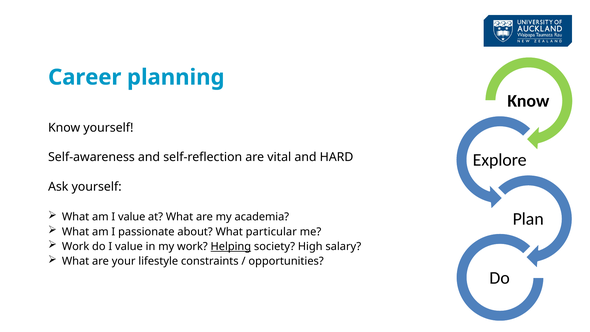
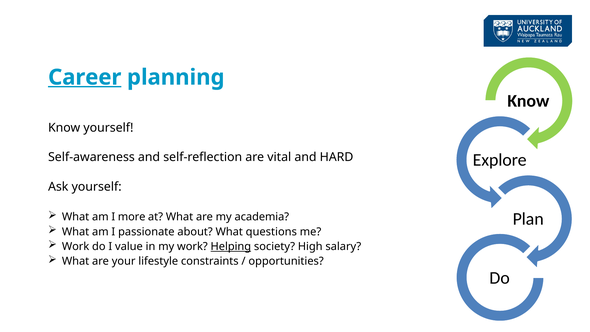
Career underline: none -> present
am I value: value -> more
particular: particular -> questions
